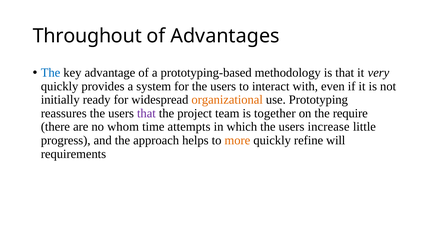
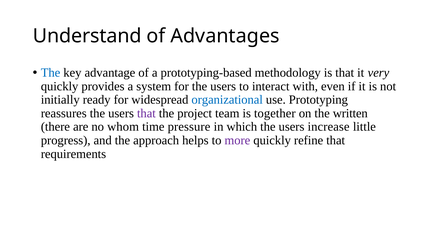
Throughout: Throughout -> Understand
organizational colour: orange -> blue
require: require -> written
attempts: attempts -> pressure
more colour: orange -> purple
refine will: will -> that
